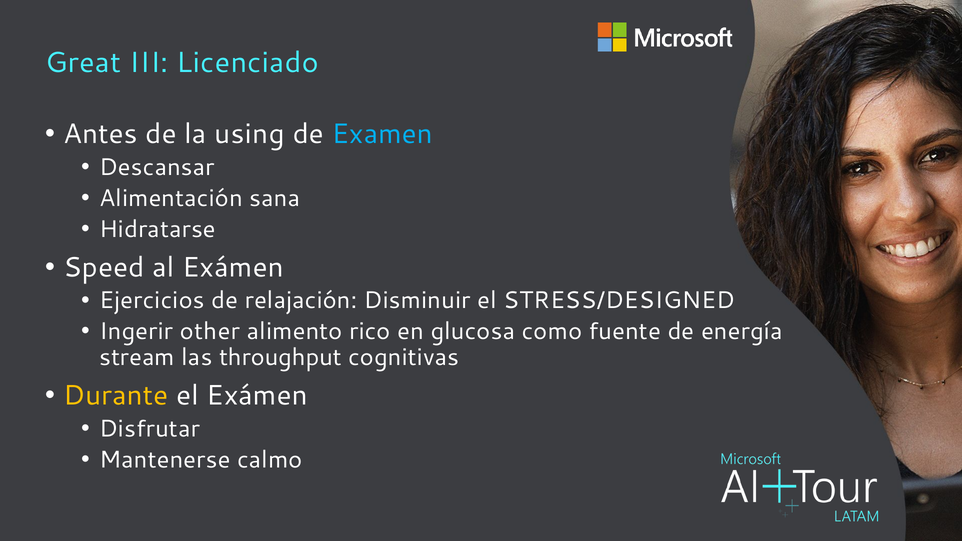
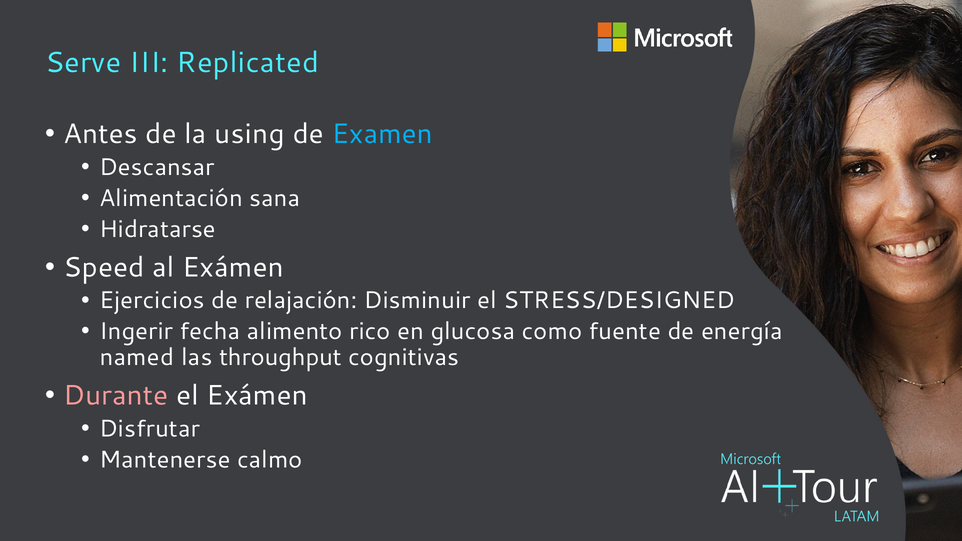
Great: Great -> Serve
Licenciado: Licenciado -> Replicated
other: other -> fecha
stream: stream -> named
Durante colour: yellow -> pink
